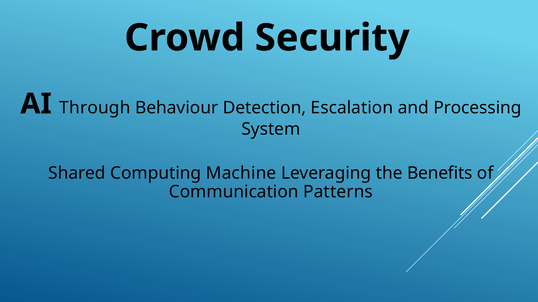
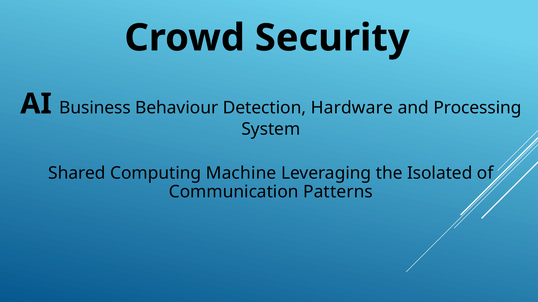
Through: Through -> Business
Escalation: Escalation -> Hardware
Benefits: Benefits -> Isolated
